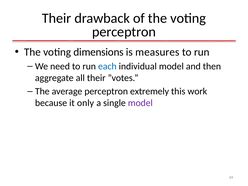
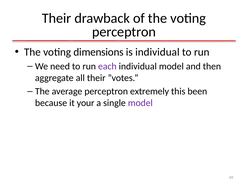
is measures: measures -> individual
each colour: blue -> purple
work: work -> been
only: only -> your
